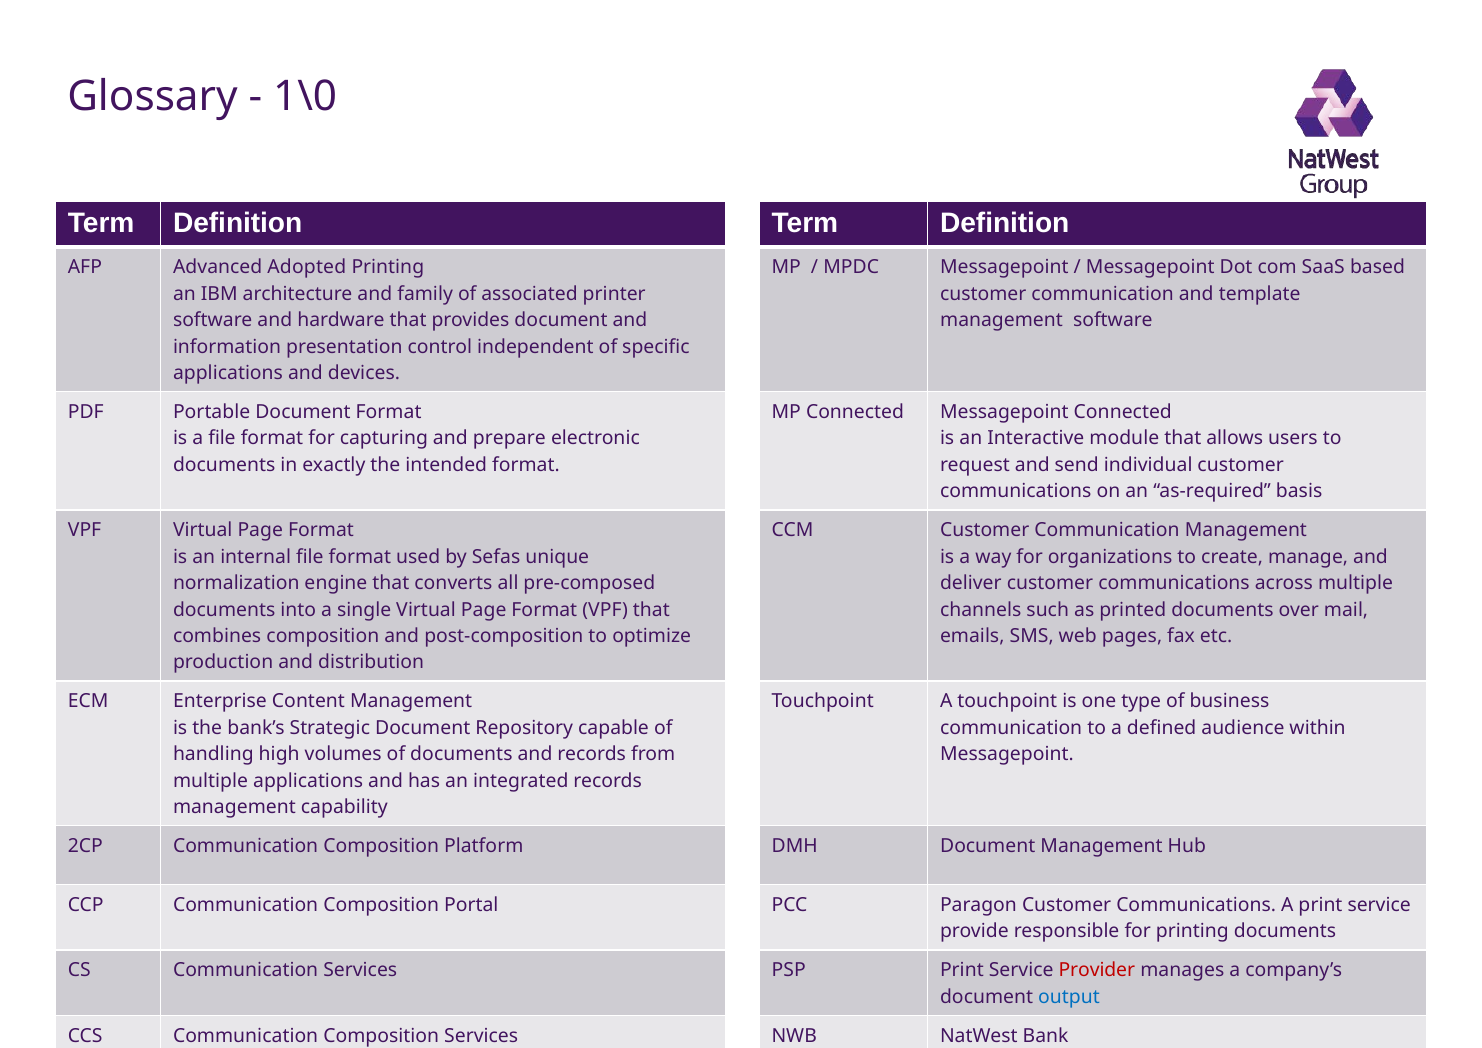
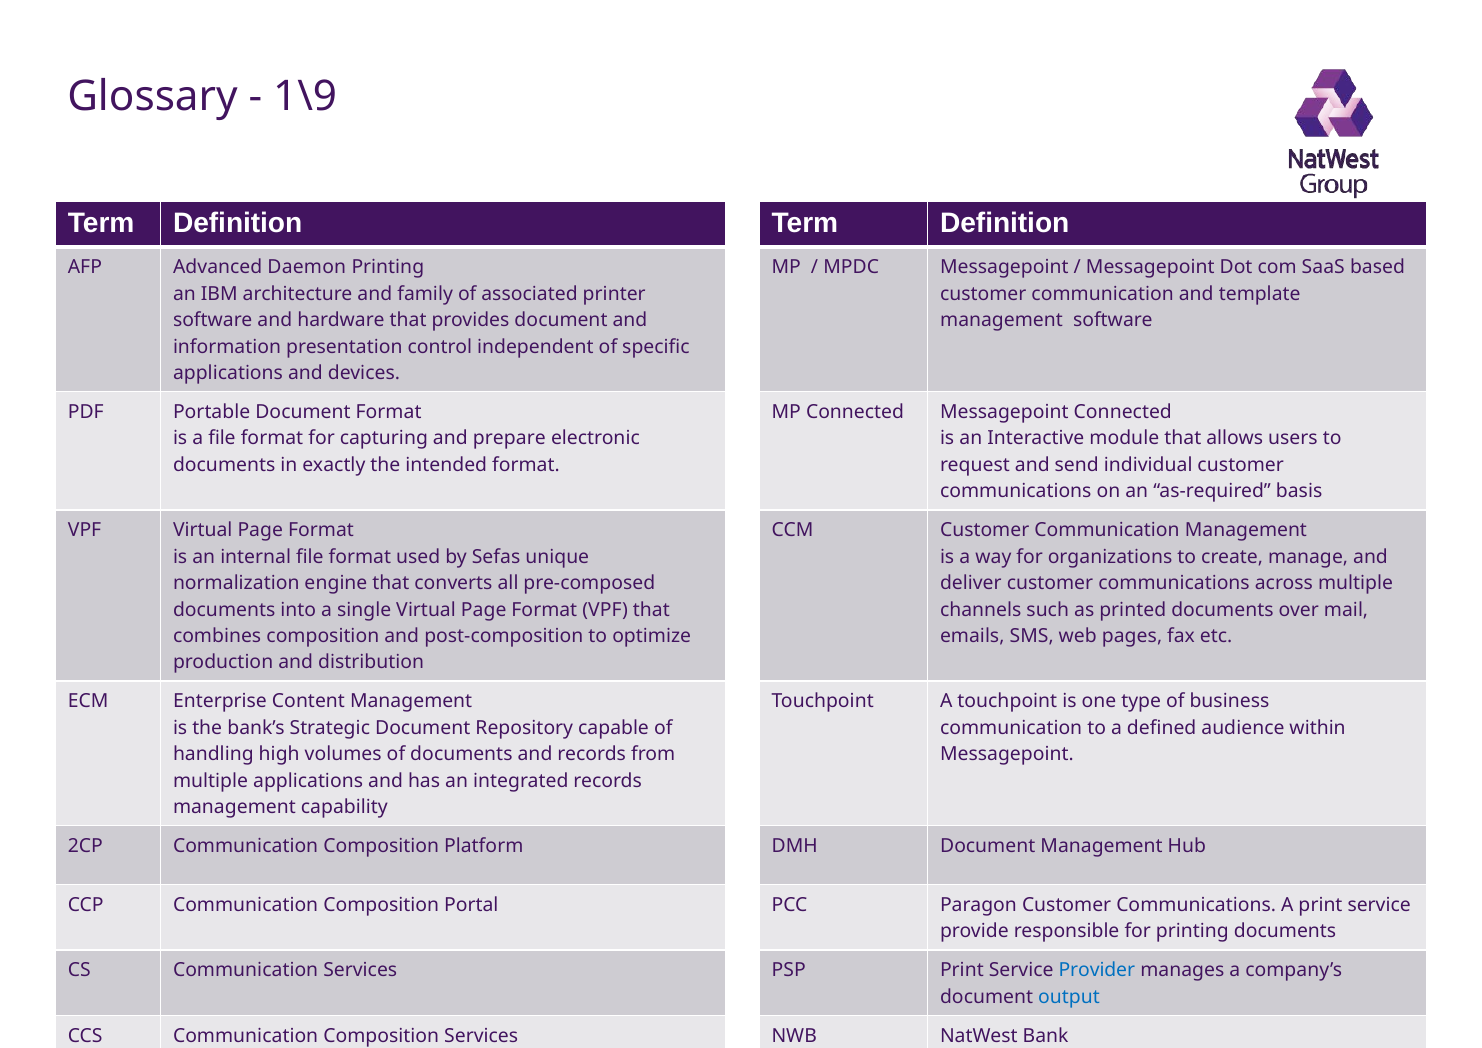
1\0: 1\0 -> 1\9
Adopted: Adopted -> Daemon
Provider colour: red -> blue
